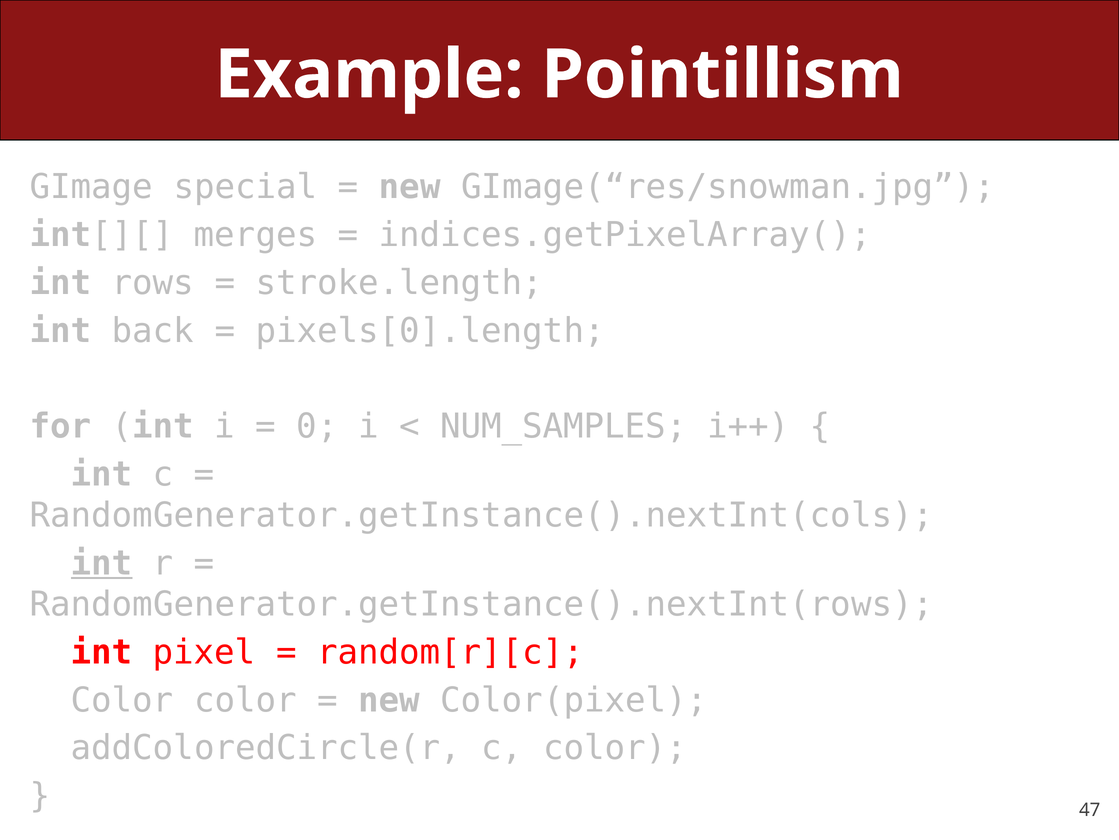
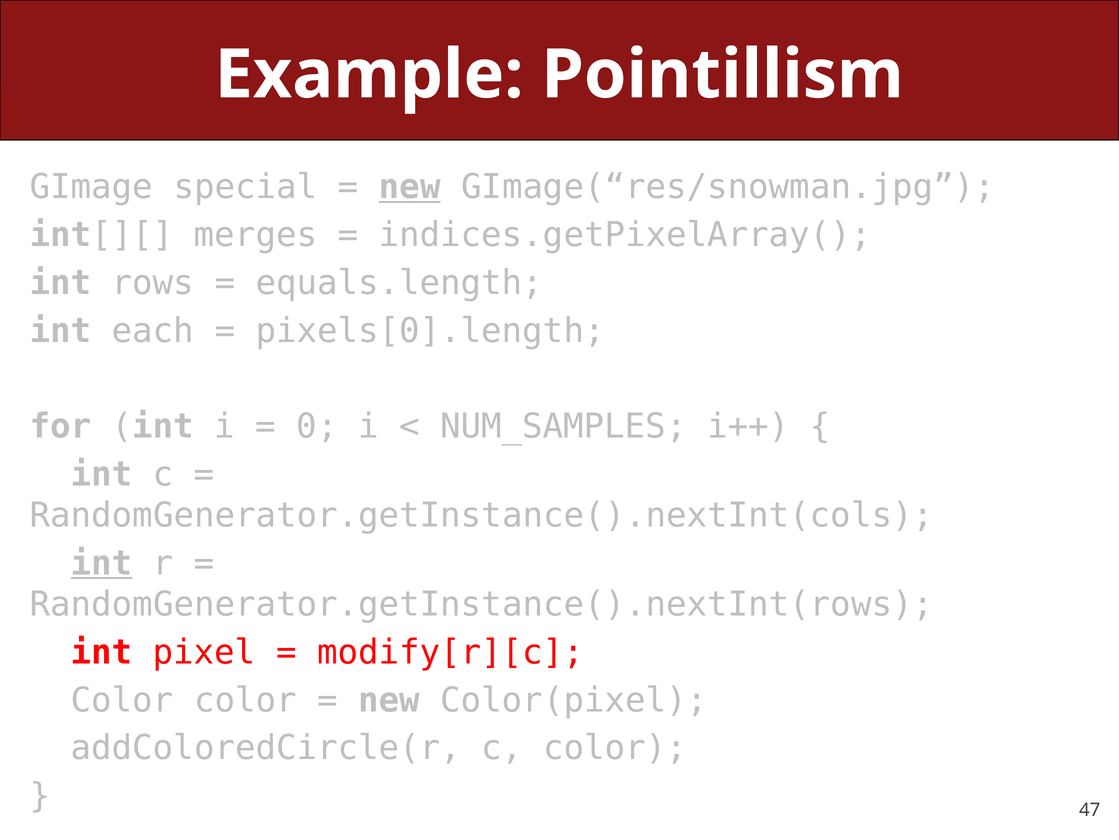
new at (410, 187) underline: none -> present
stroke.length: stroke.length -> equals.length
back: back -> each
random[r][c: random[r][c -> modify[r][c
